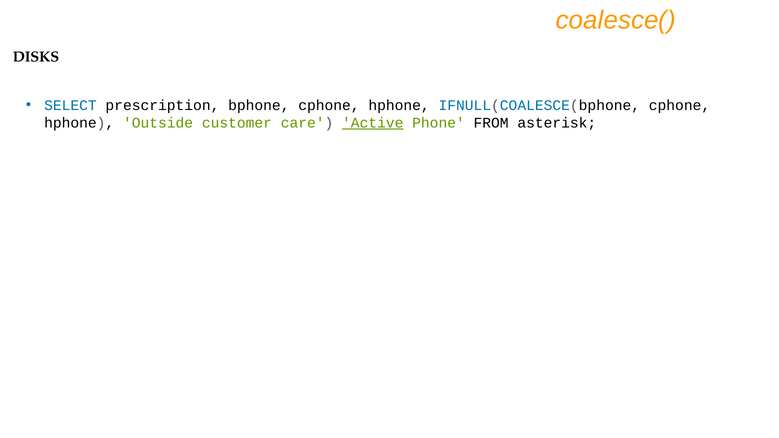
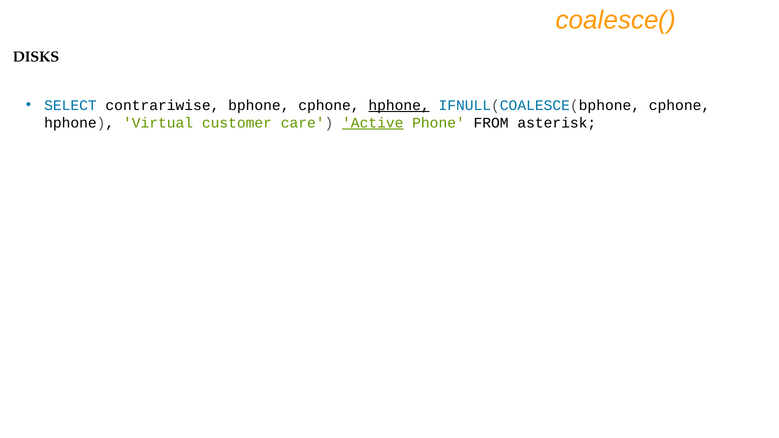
prescription: prescription -> contrariwise
hphone at (399, 105) underline: none -> present
Outside: Outside -> Virtual
